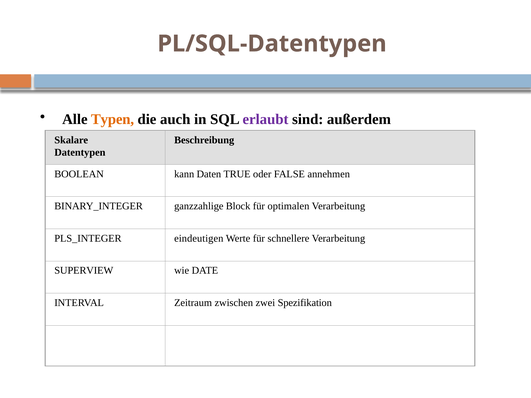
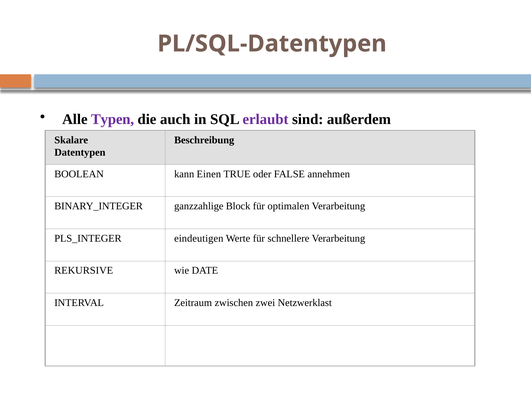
Typen colour: orange -> purple
Daten: Daten -> Einen
SUPERVIEW: SUPERVIEW -> REKURSIVE
Spezifikation: Spezifikation -> Netzwerklast
